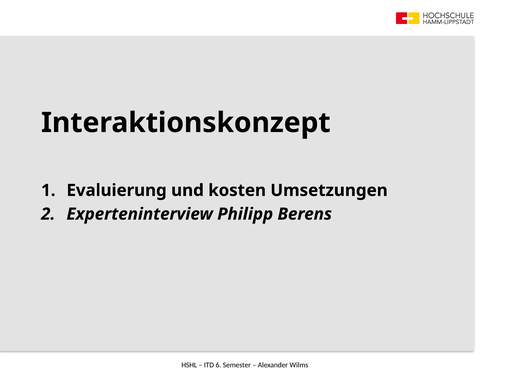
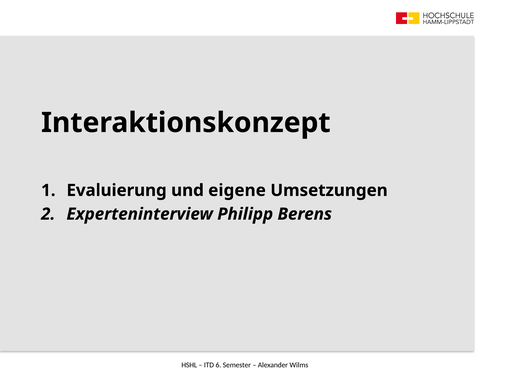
kosten: kosten -> eigene
